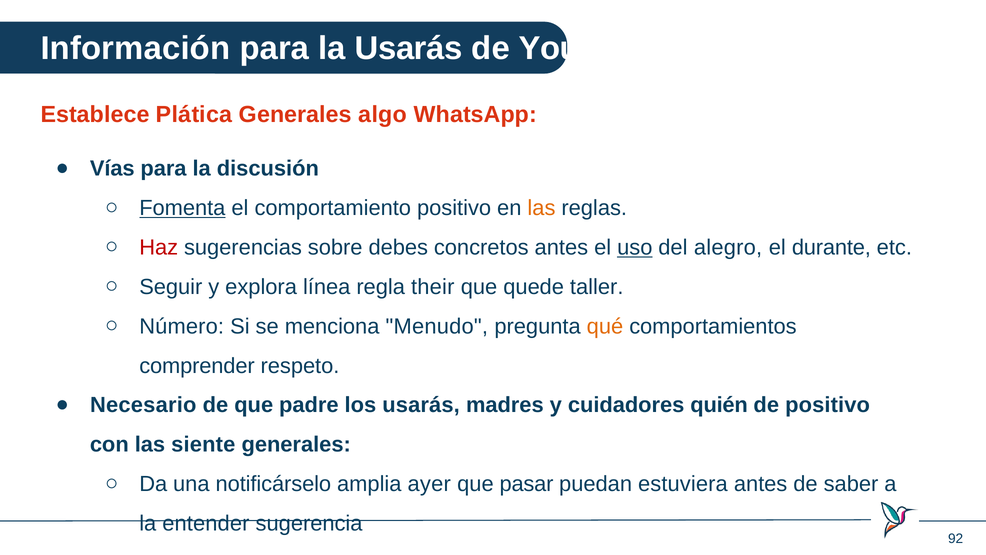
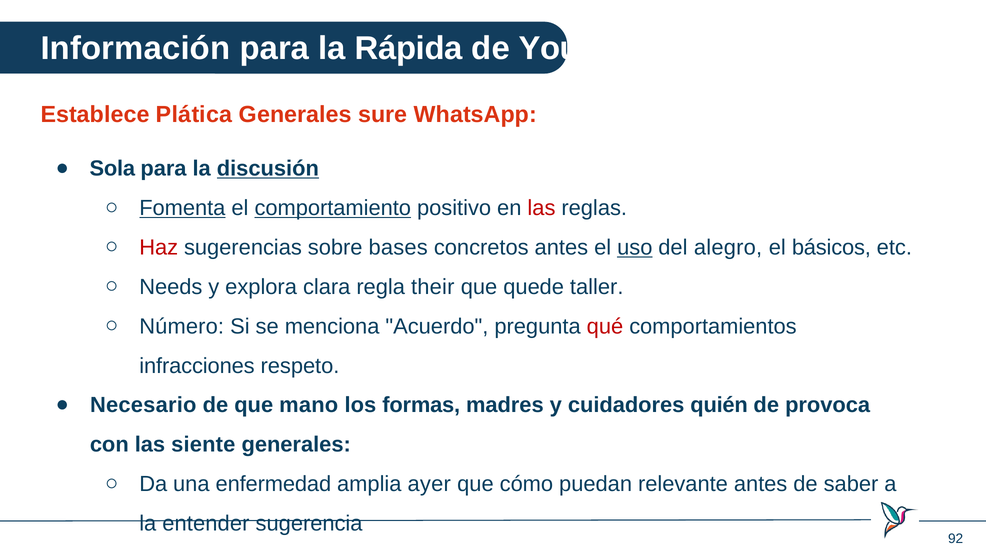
la Usarás: Usarás -> Rápida
algo: algo -> sure
Vías: Vías -> Sola
discusión underline: none -> present
comportamiento underline: none -> present
las at (541, 208) colour: orange -> red
debes: debes -> bases
durante: durante -> básicos
Seguir: Seguir -> Needs
línea: línea -> clara
Menudo: Menudo -> Acuerdo
qué colour: orange -> red
comprender: comprender -> infracciones
padre: padre -> mano
los usarás: usarás -> formas
de positivo: positivo -> provoca
notificárselo: notificárselo -> enfermedad
pasar: pasar -> cómo
estuviera: estuviera -> relevante
